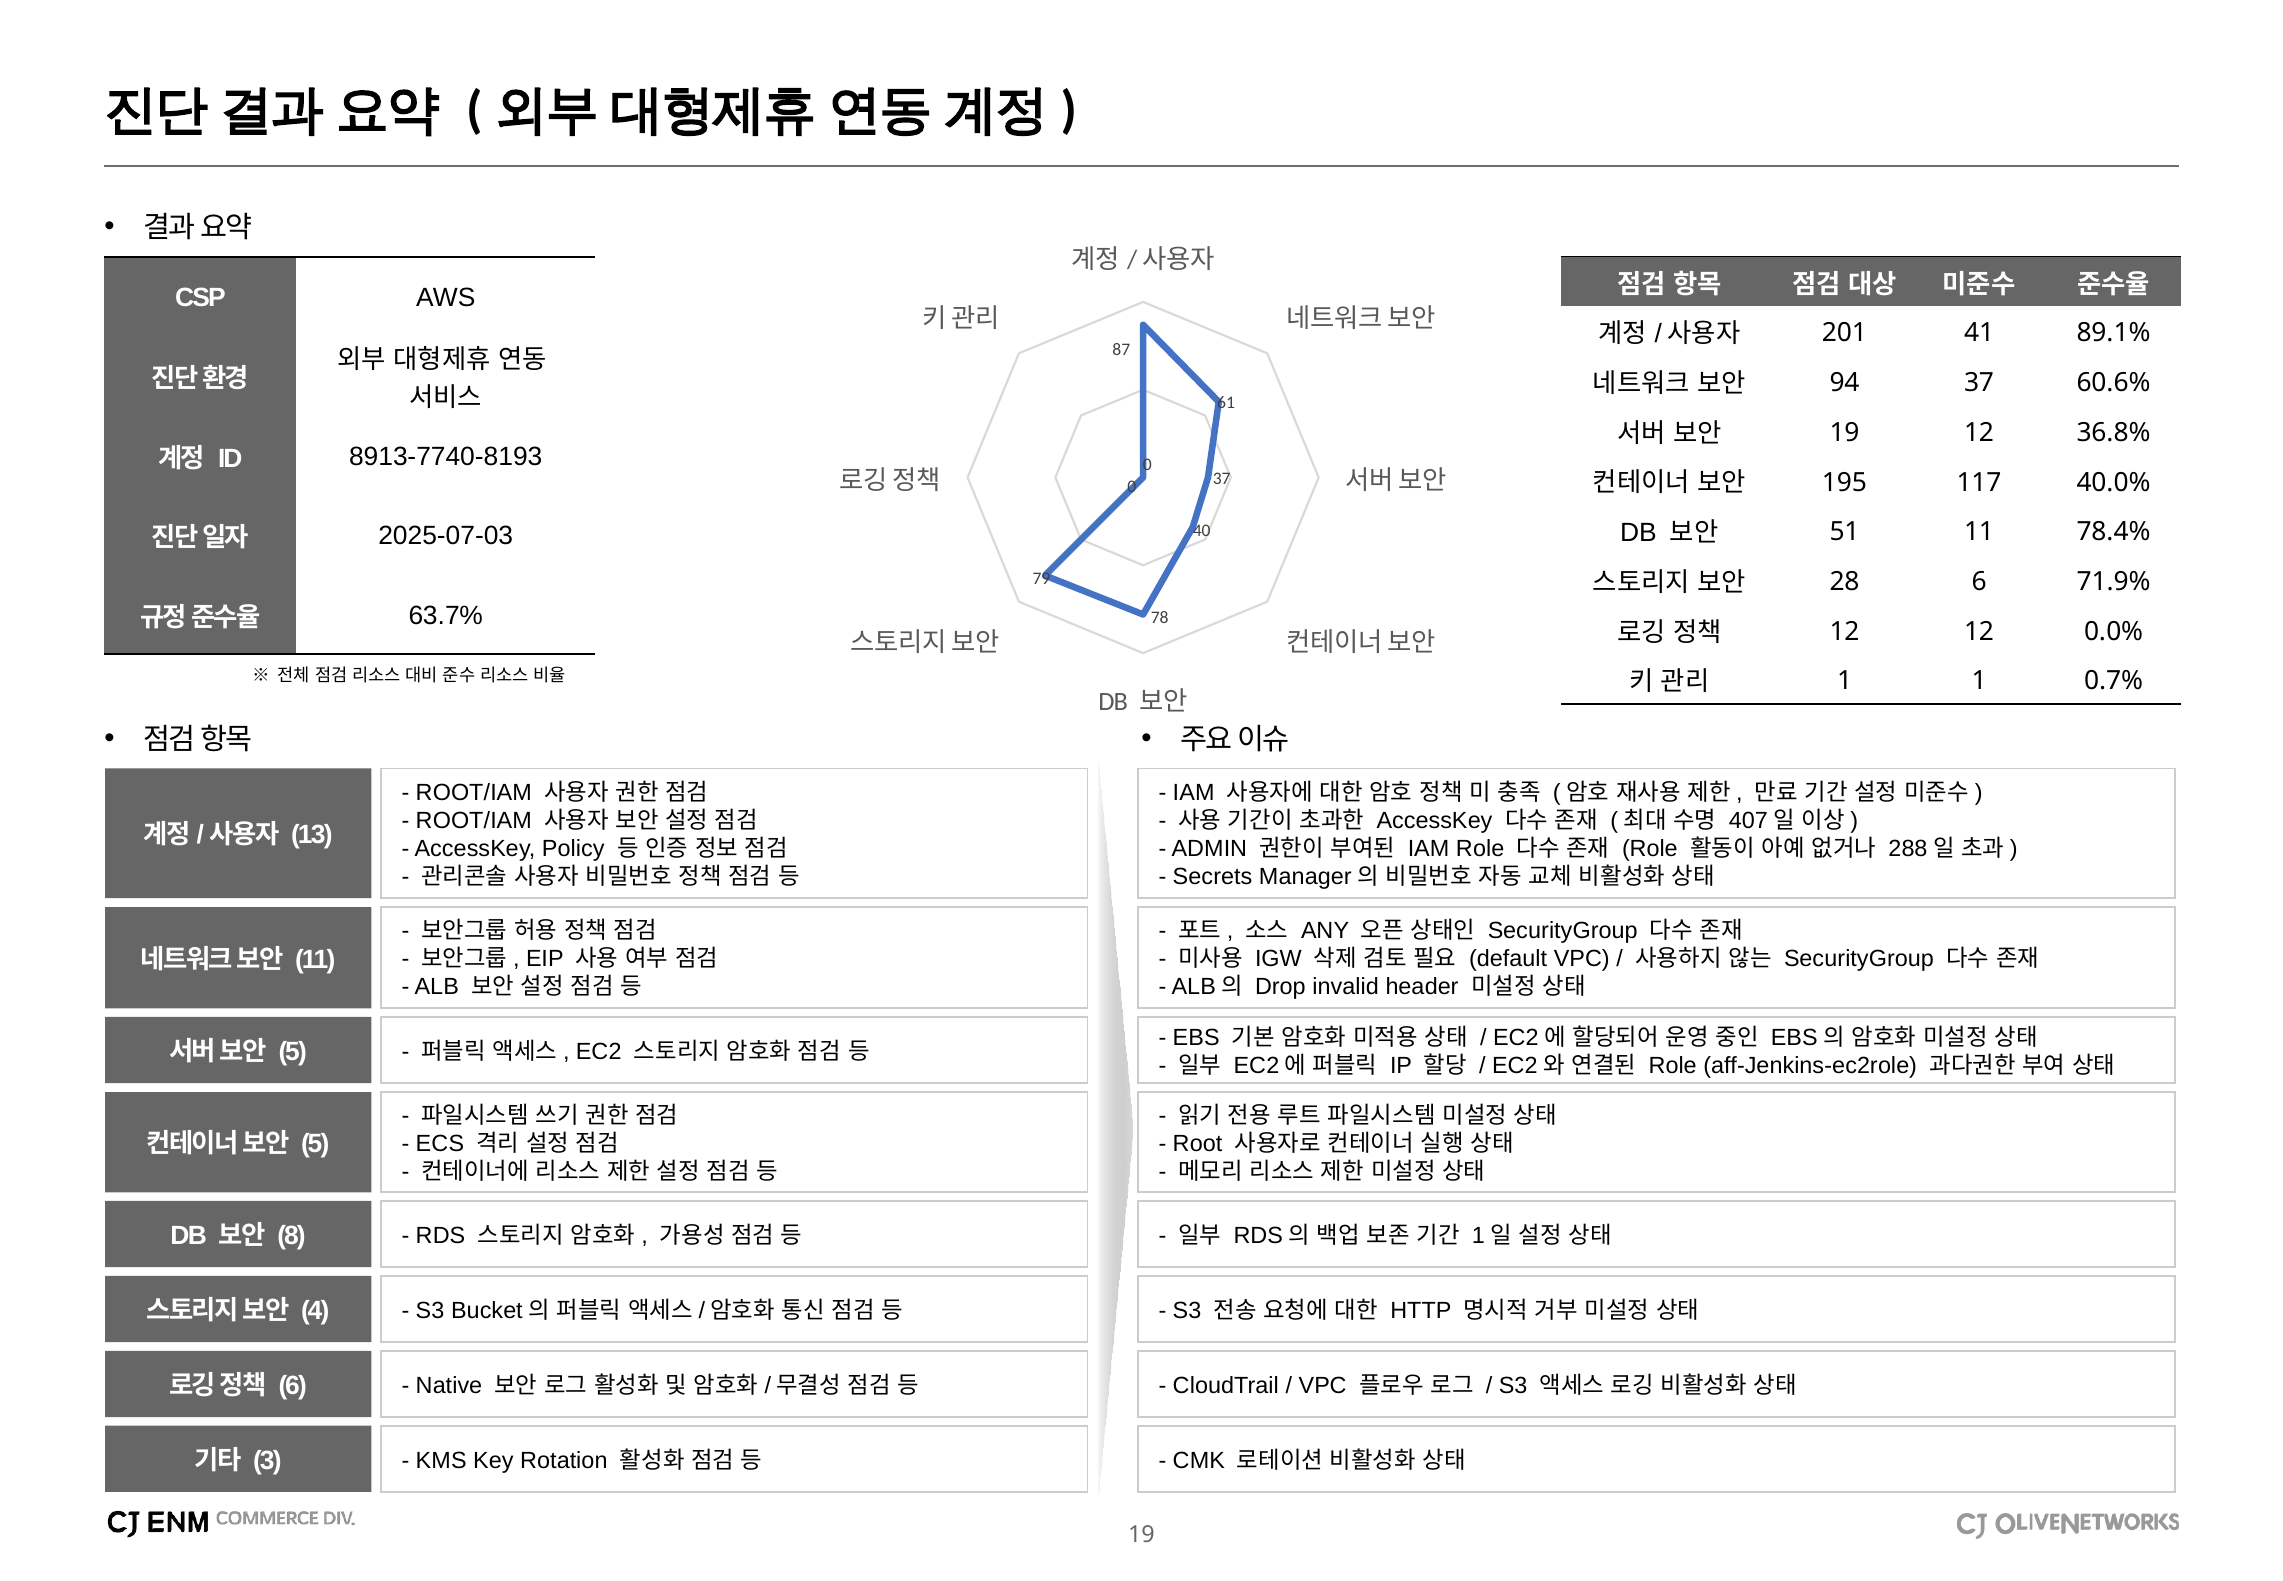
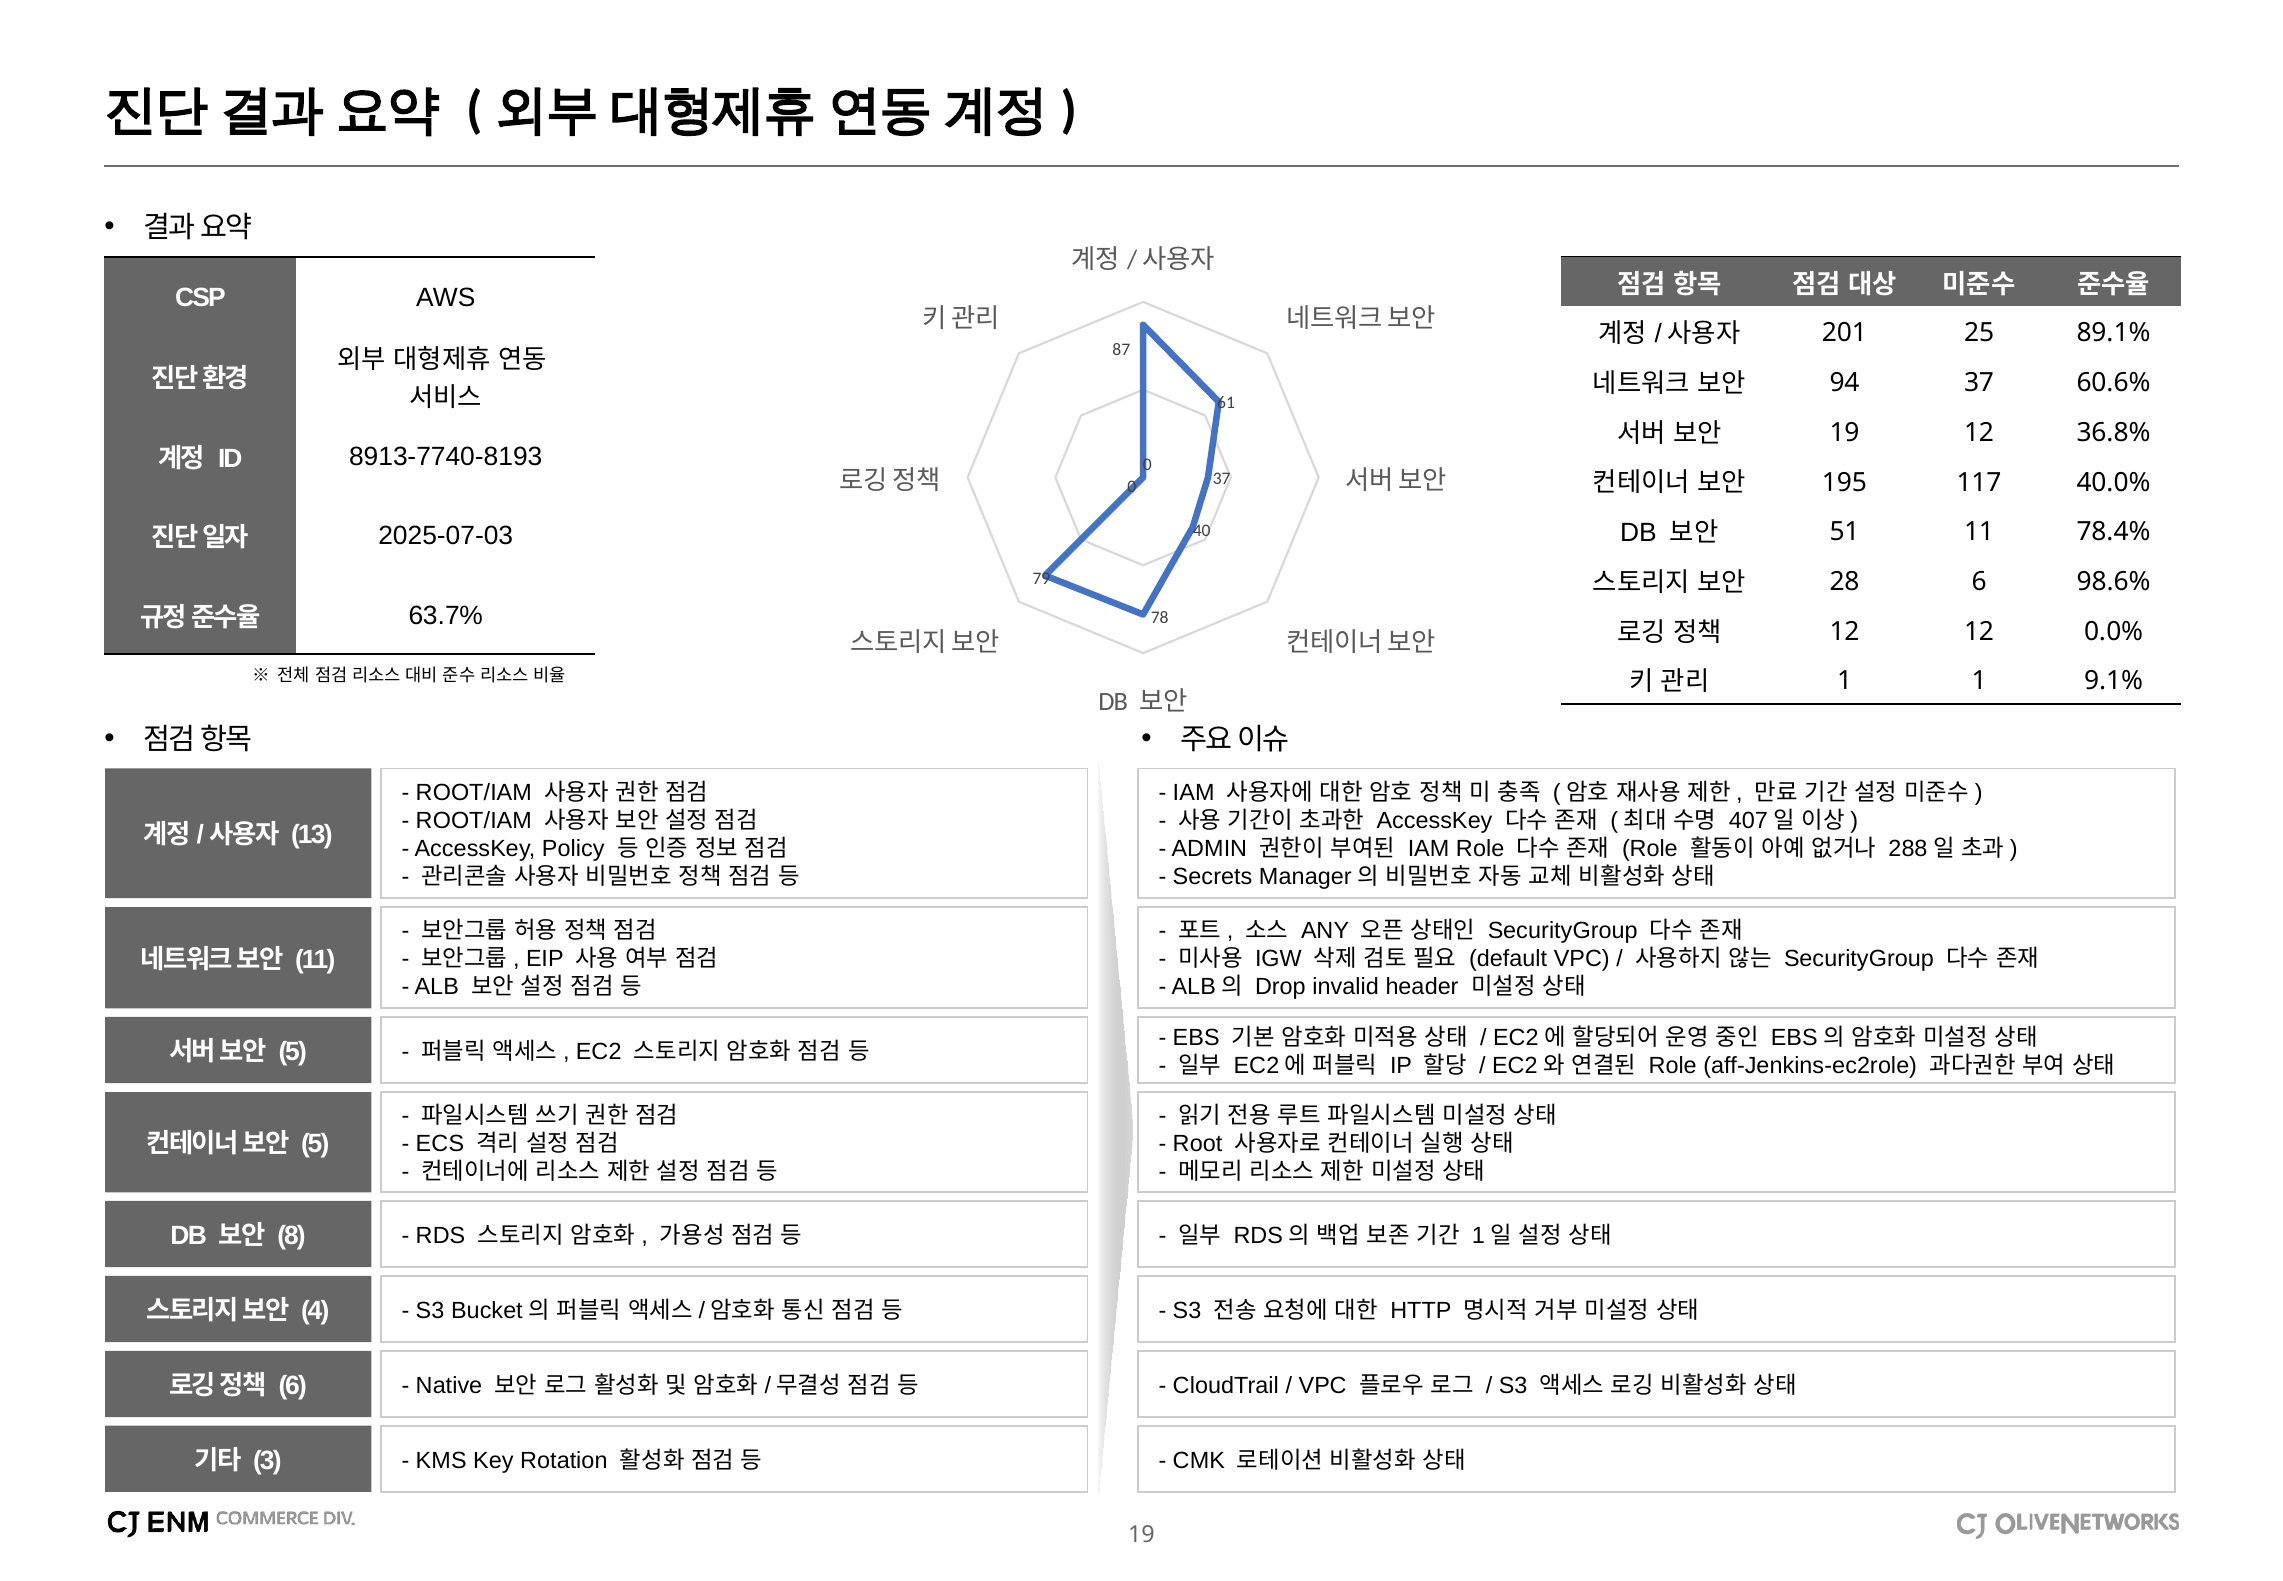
41: 41 -> 25
71.9%: 71.9% -> 98.6%
0.7%: 0.7% -> 9.1%
